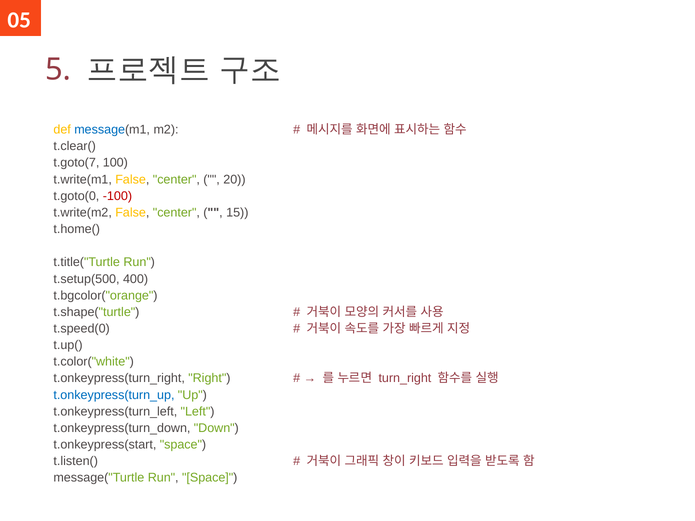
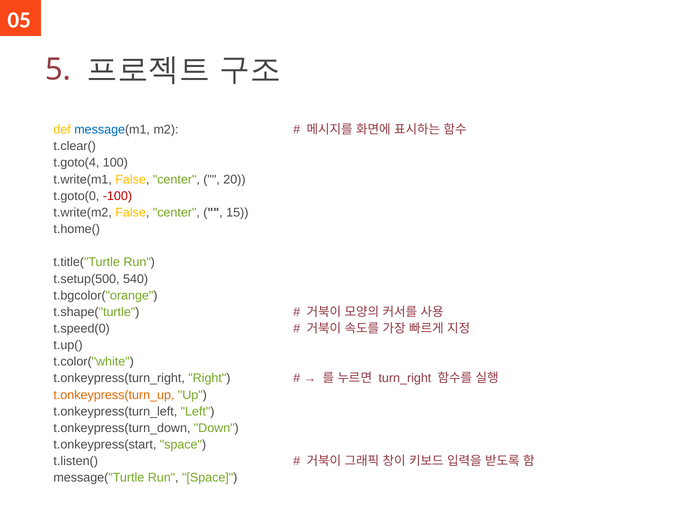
t.goto(7: t.goto(7 -> t.goto(4
400: 400 -> 540
t.onkeypress(turn_up colour: blue -> orange
